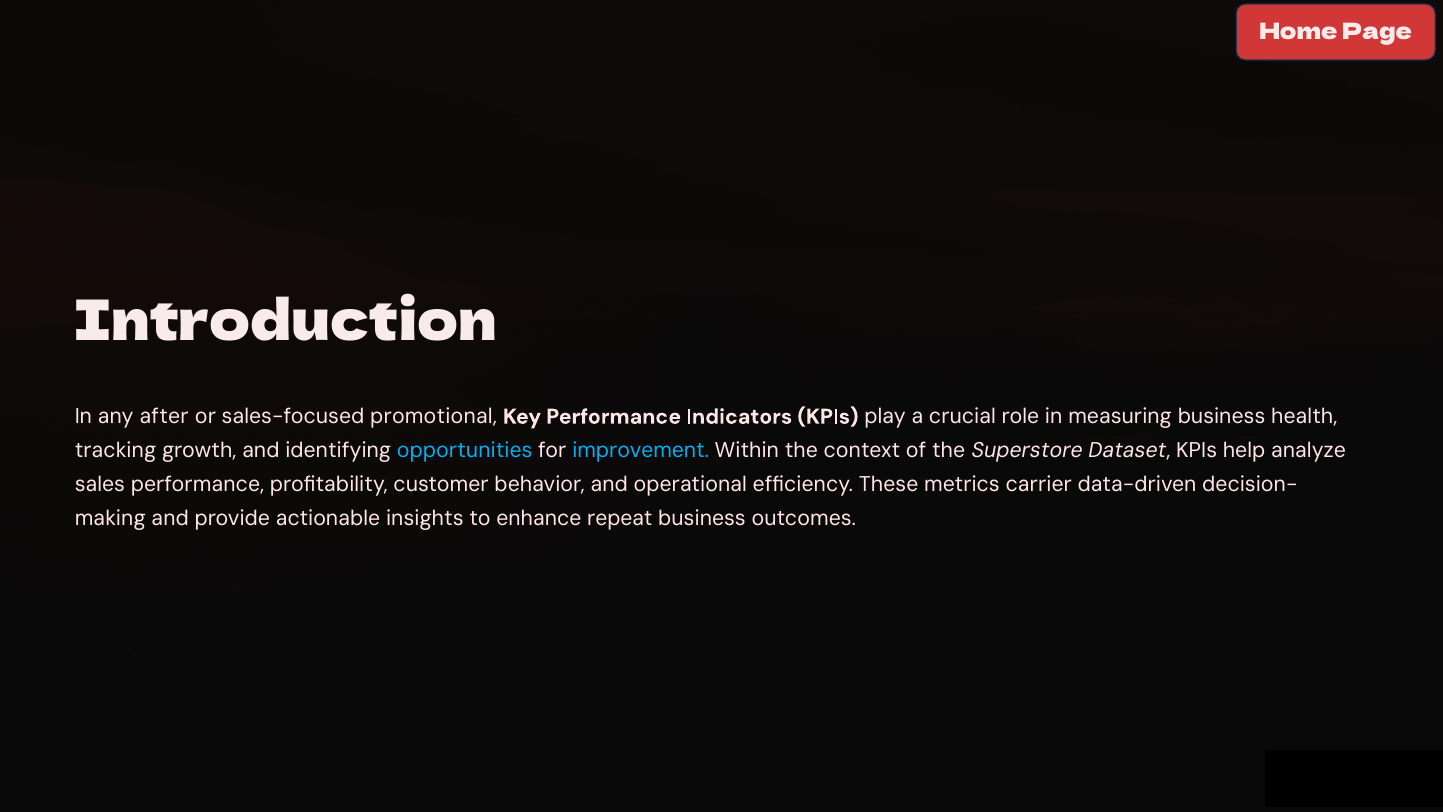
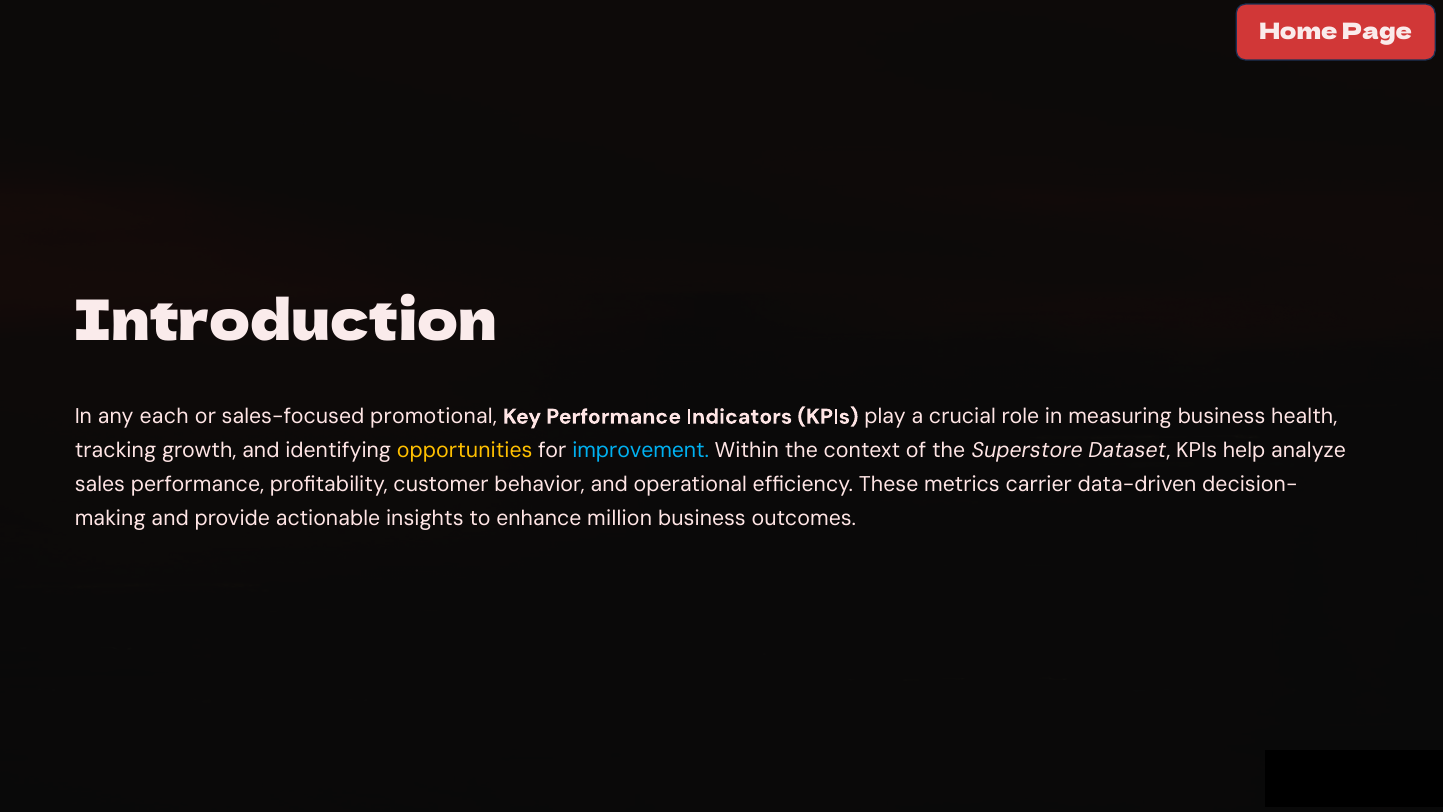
after: after -> each
opportunities colour: light blue -> yellow
repeat: repeat -> million
